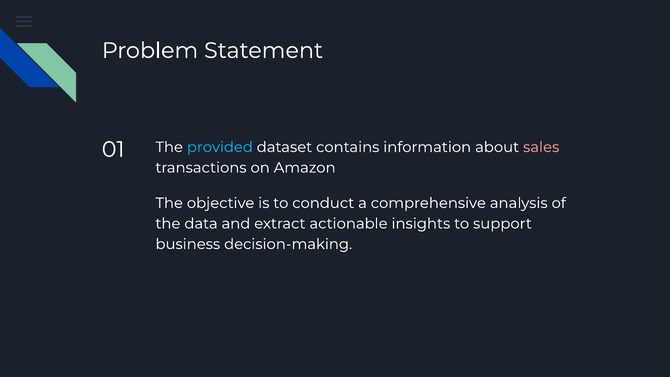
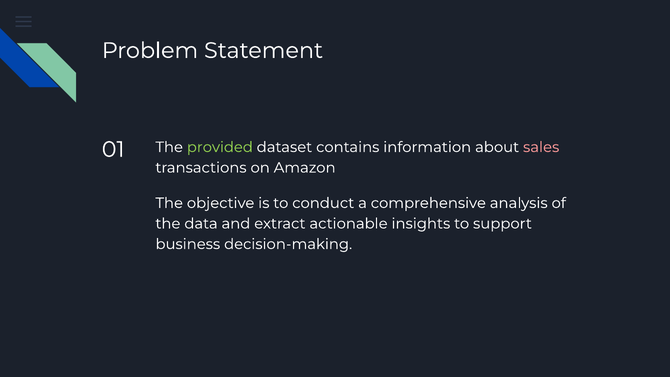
provided colour: light blue -> light green
